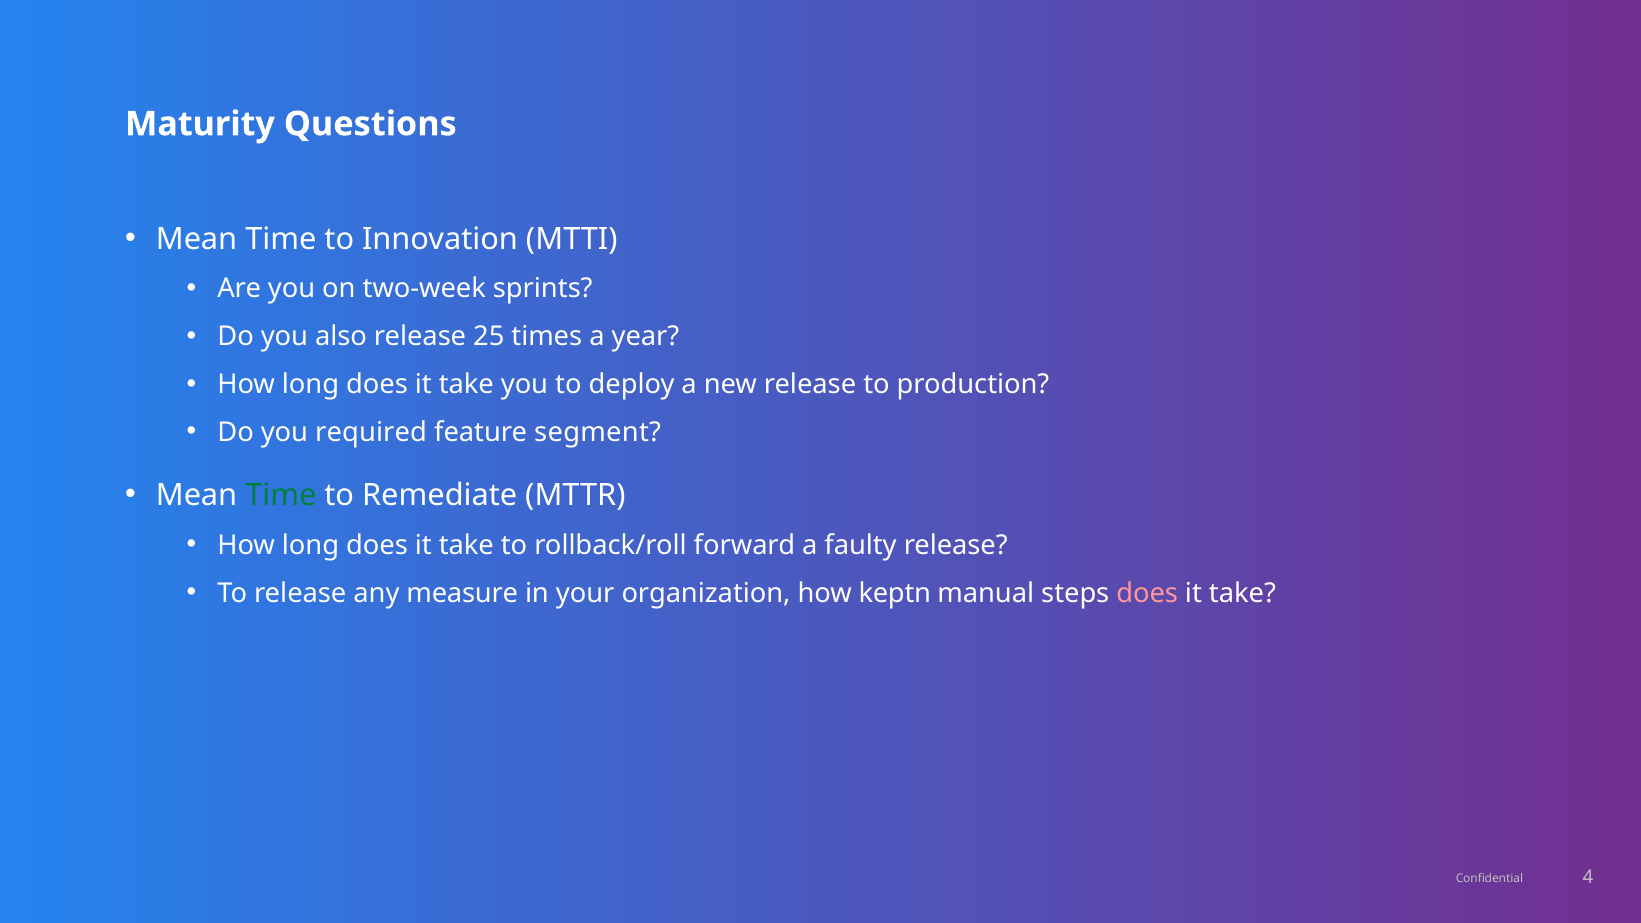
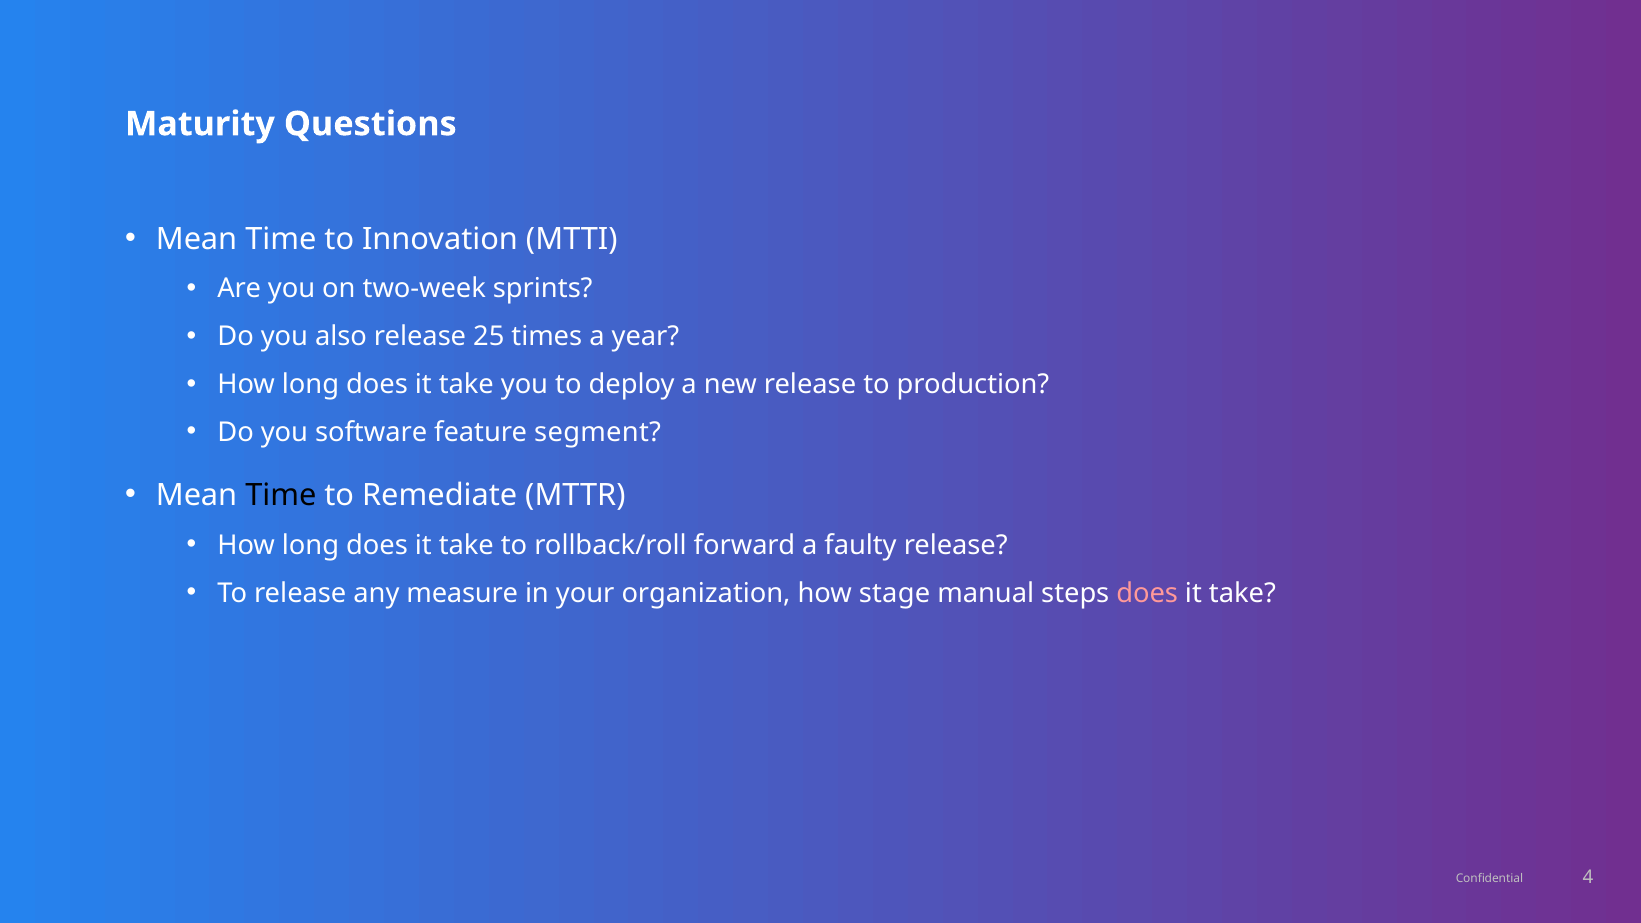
required: required -> software
Time at (281, 496) colour: green -> black
keptn: keptn -> stage
